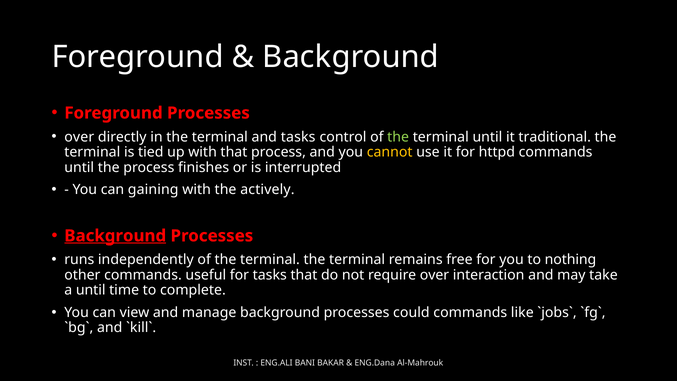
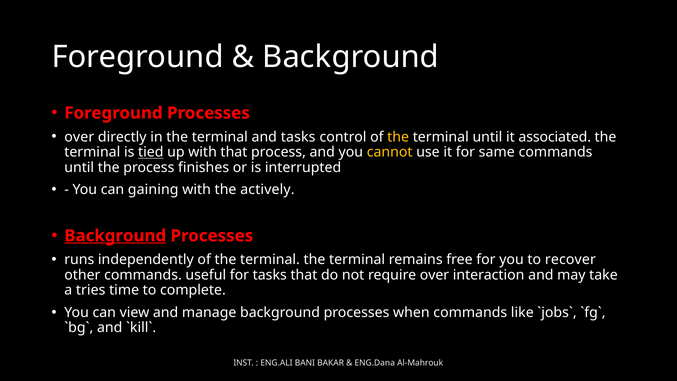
the at (398, 137) colour: light green -> yellow
traditional: traditional -> associated
tied underline: none -> present
httpd: httpd -> same
nothing: nothing -> recover
a until: until -> tries
could: could -> when
